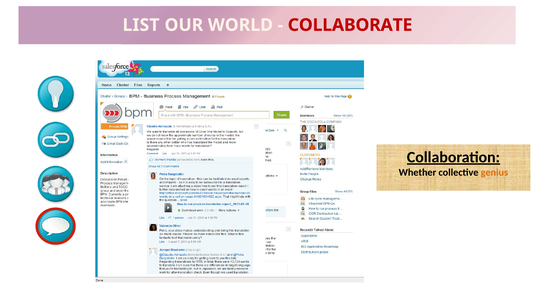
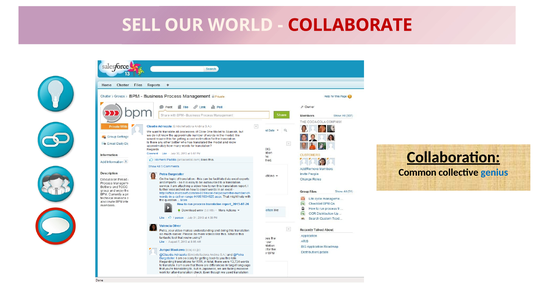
LIST: LIST -> SELL
Whether: Whether -> Common
genius colour: orange -> blue
